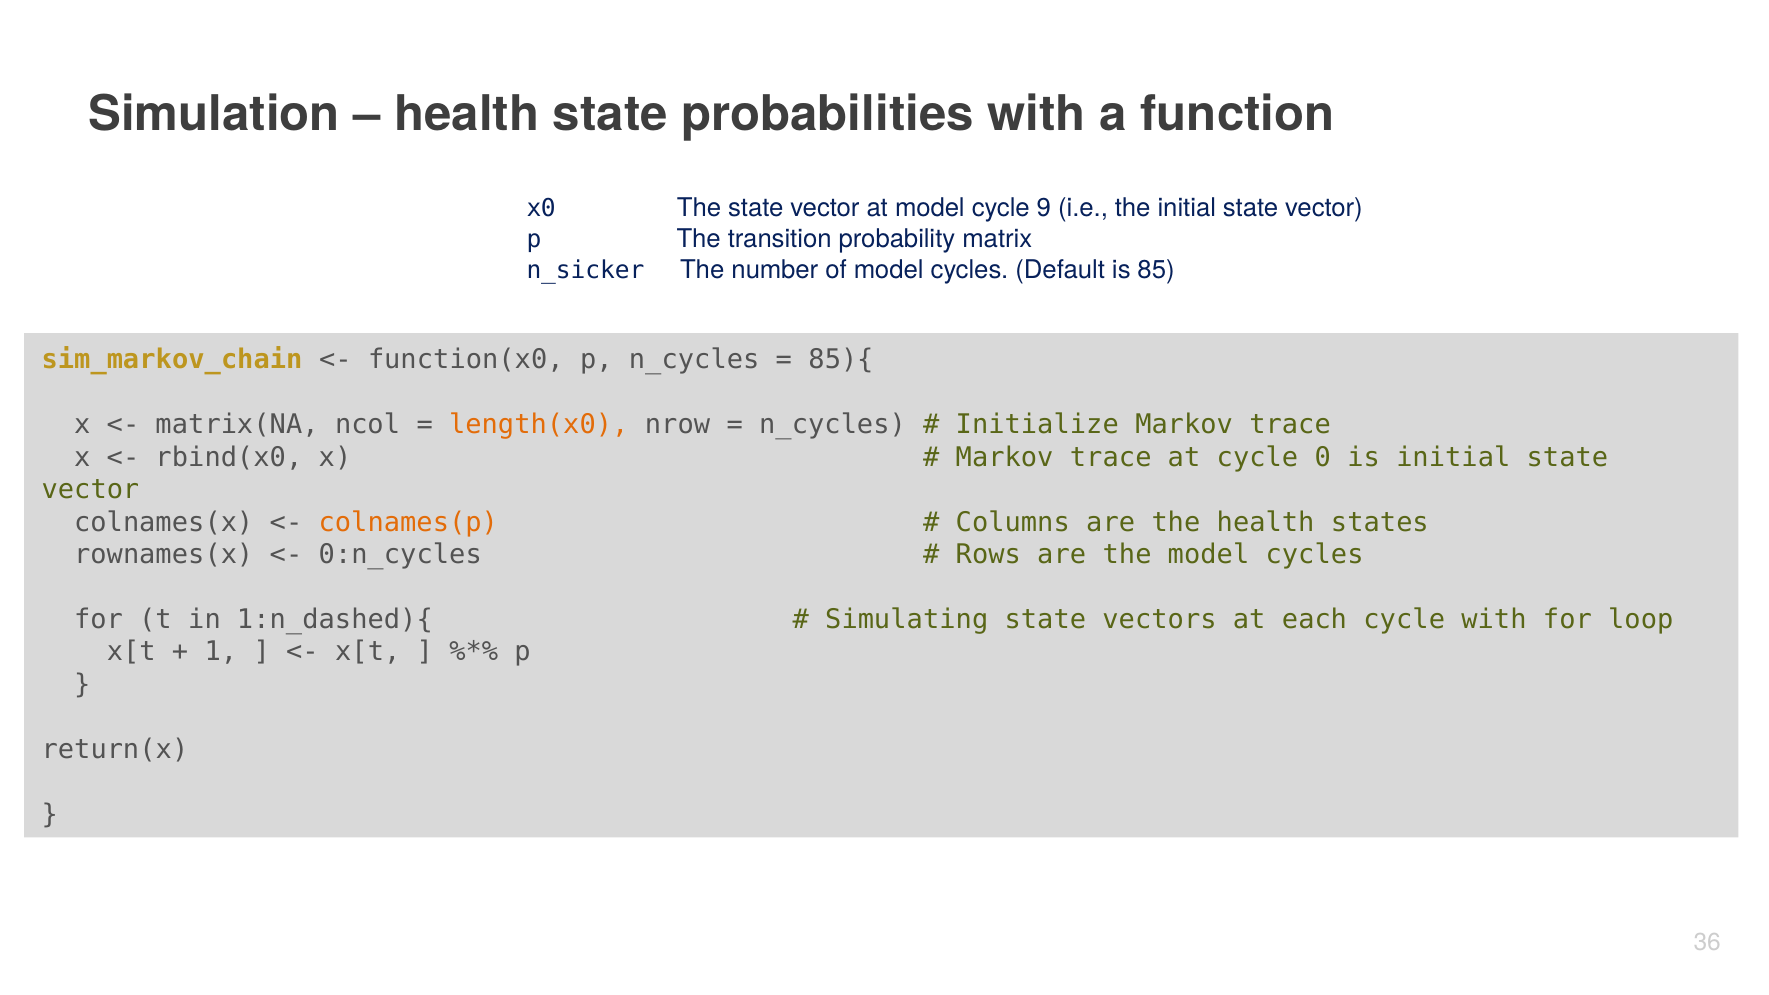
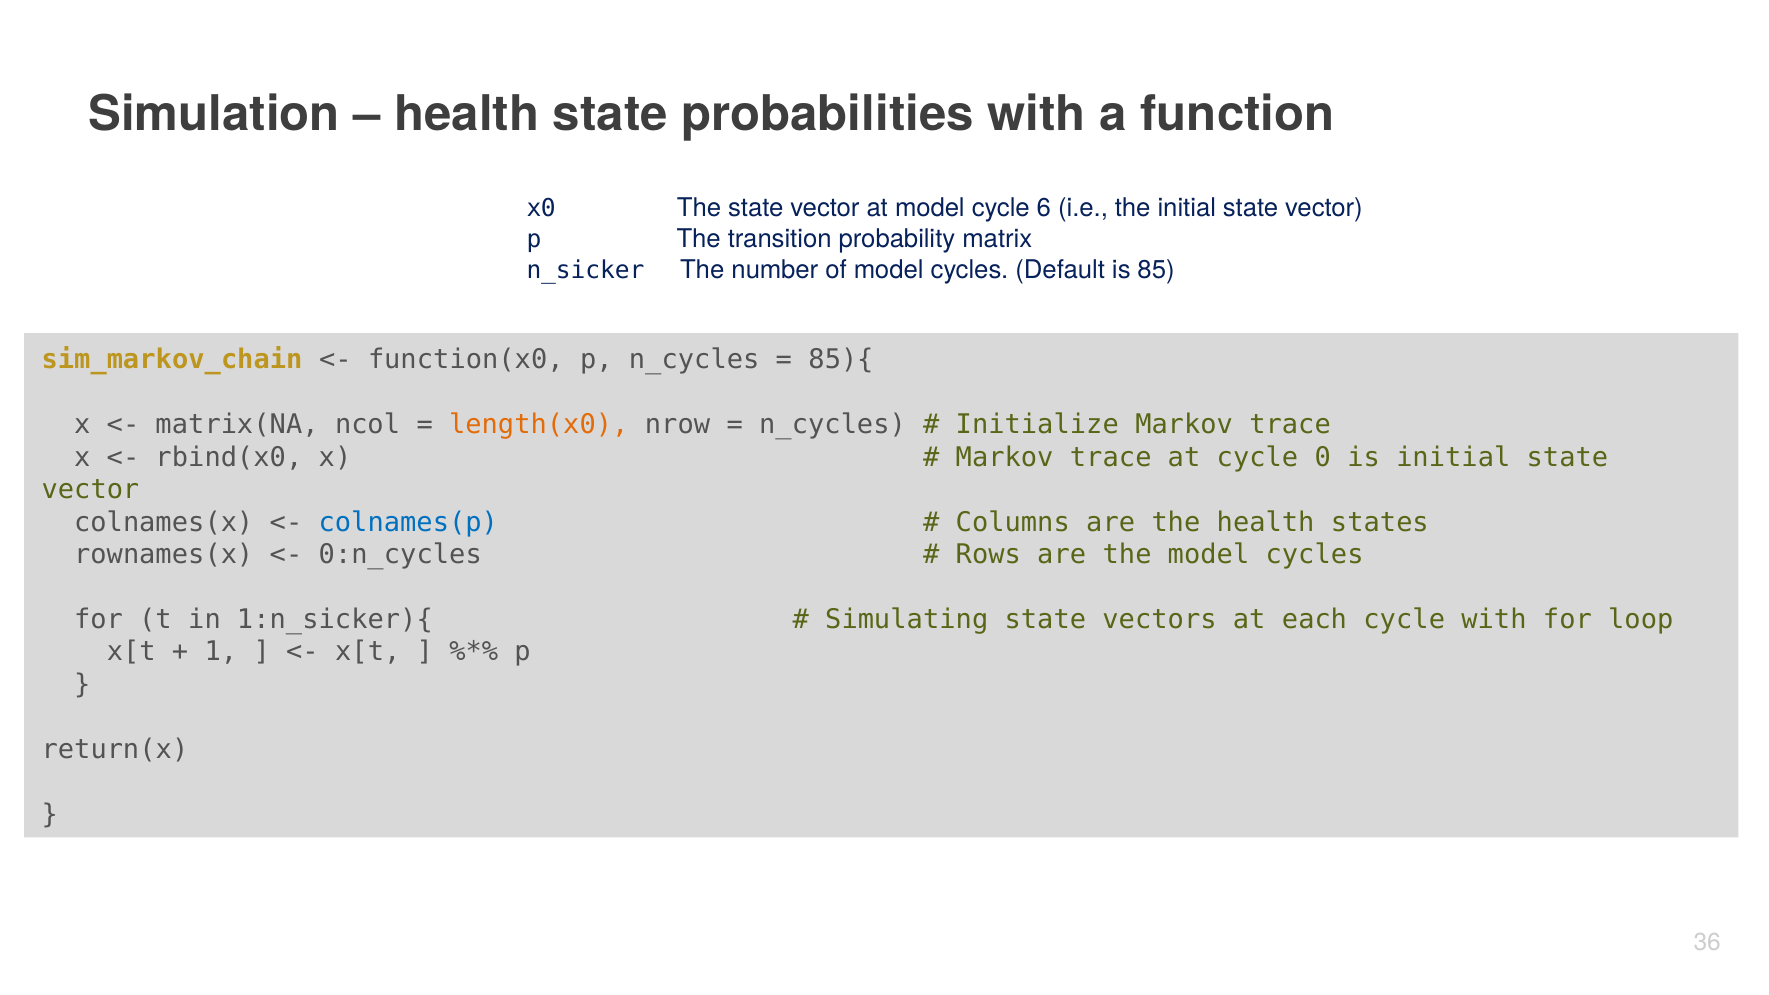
9: 9 -> 6
colnames(p colour: orange -> blue
1:n_dashed){: 1:n_dashed){ -> 1:n_sicker){
